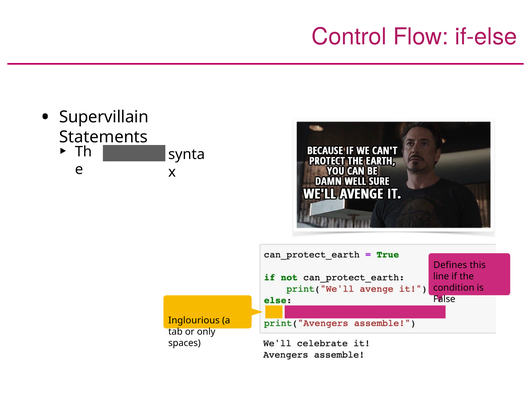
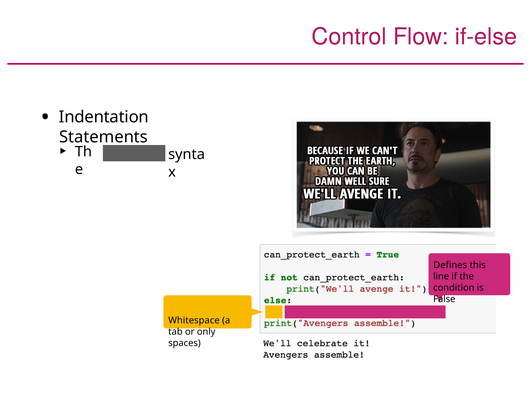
Supervillain: Supervillain -> Indentation
Inglourious: Inglourious -> Whitespace
